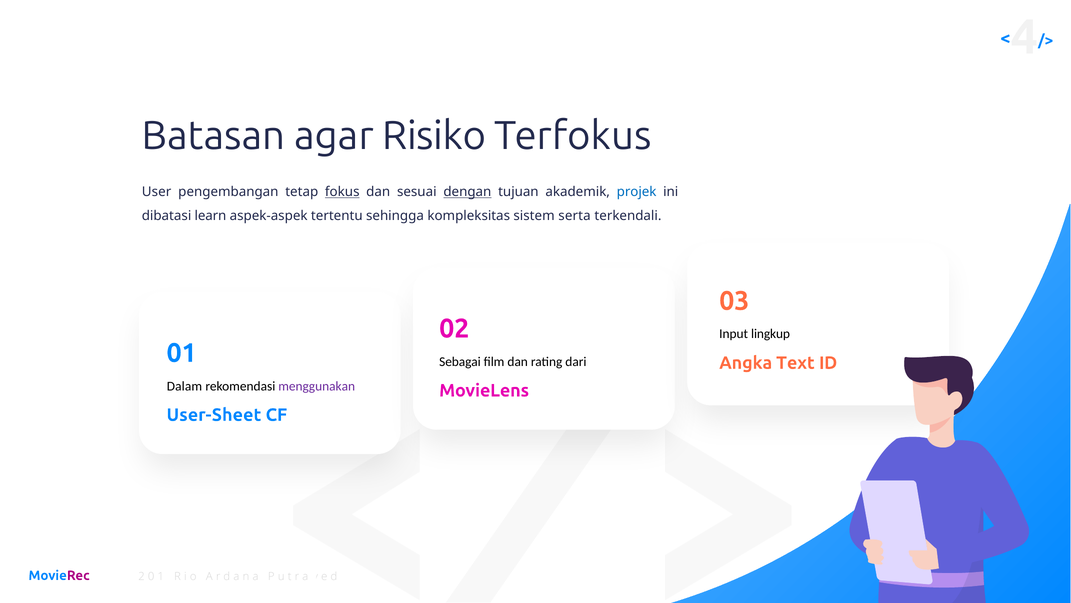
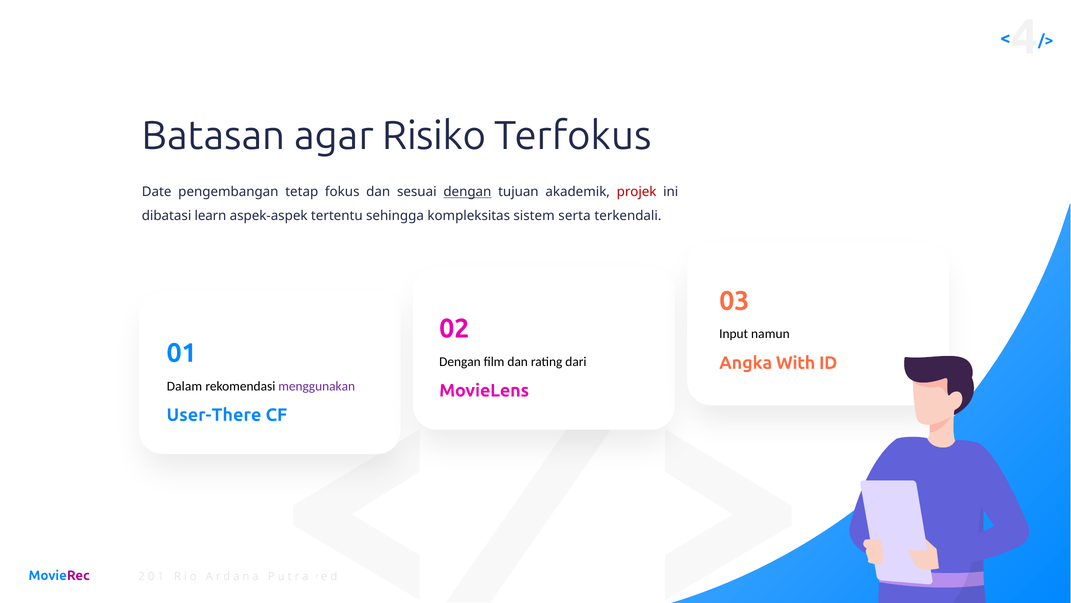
User: User -> Date
fokus underline: present -> none
projek colour: blue -> red
lingkup: lingkup -> namun
Sebagai at (460, 361): Sebagai -> Dengan
Text: Text -> With
User-Sheet: User-Sheet -> User-There
